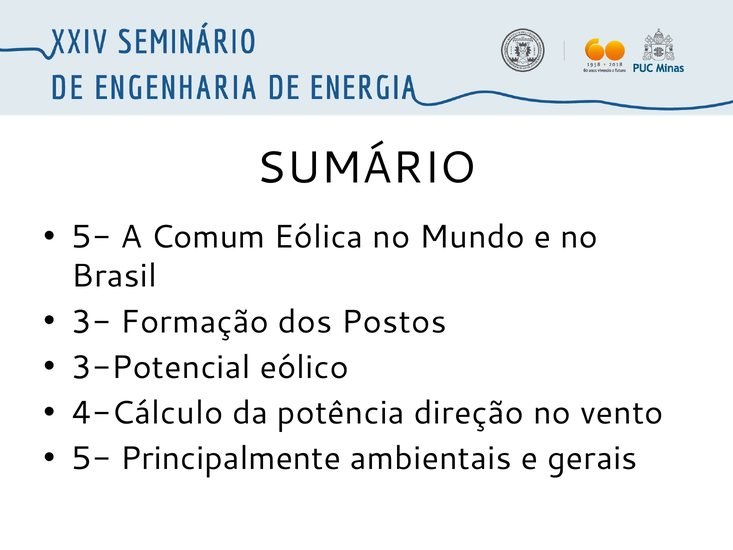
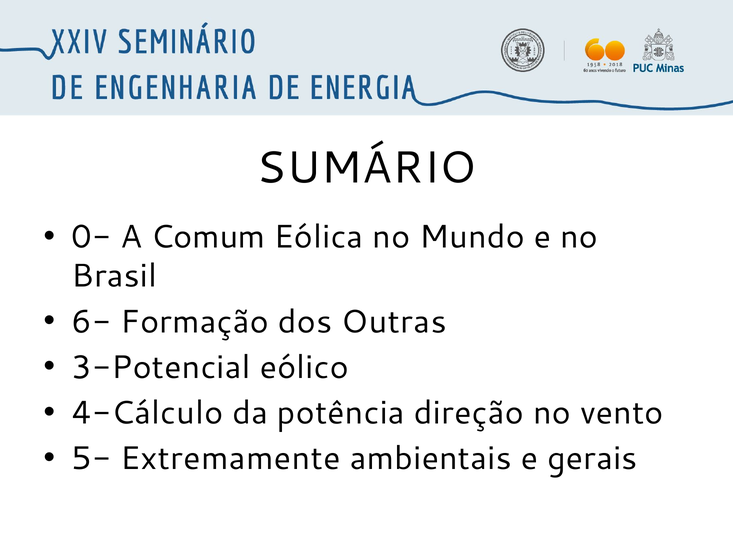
5- at (91, 237): 5- -> 0-
3-: 3- -> 6-
Postos: Postos -> Outras
Principalmente: Principalmente -> Extremamente
